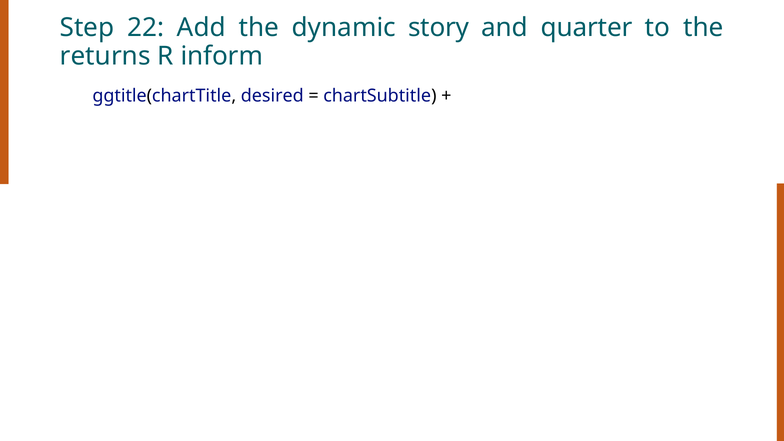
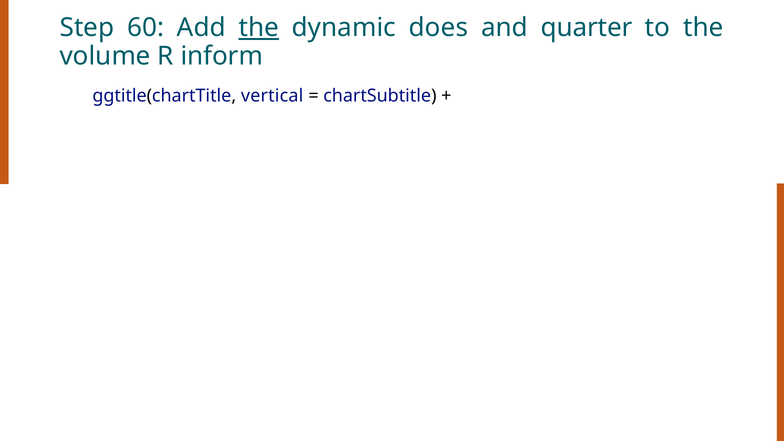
22: 22 -> 60
the at (259, 28) underline: none -> present
story: story -> does
returns: returns -> volume
desired: desired -> vertical
